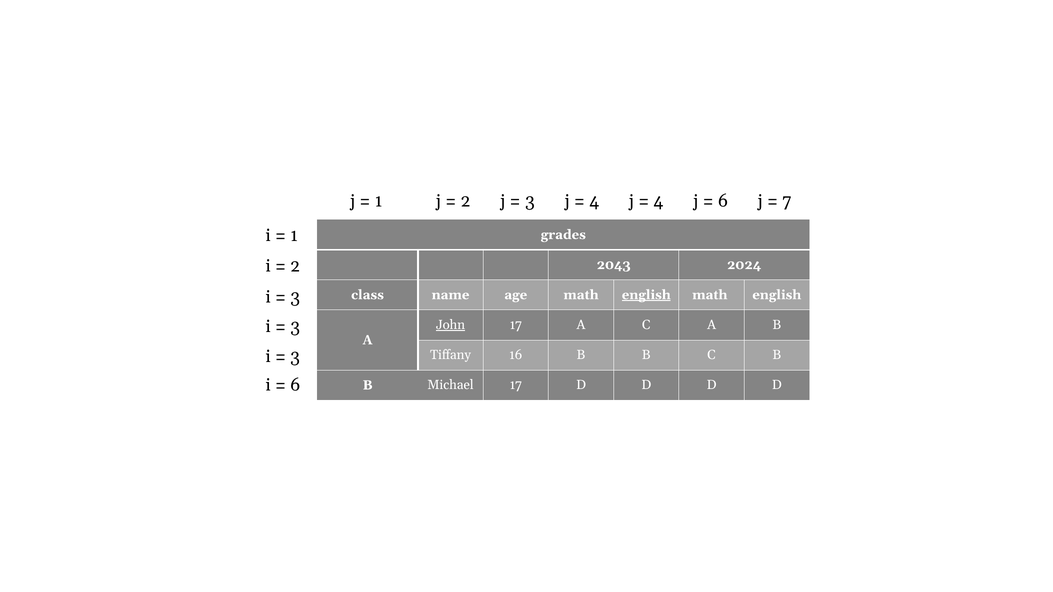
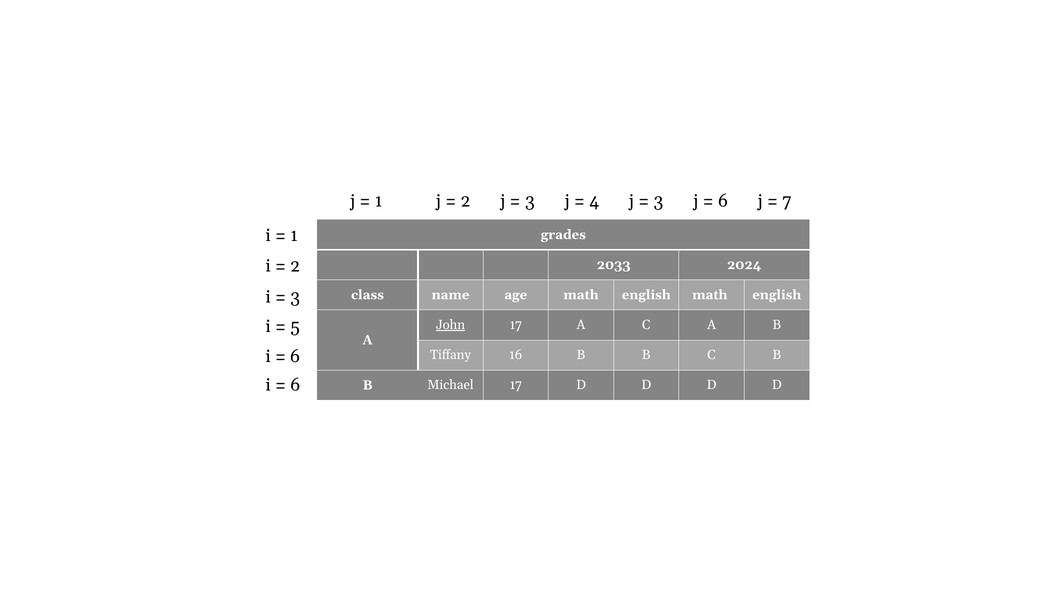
4 at (658, 201): 4 -> 3
2043: 2043 -> 2033
english at (646, 295) underline: present -> none
3 at (295, 326): 3 -> 5
3 at (295, 357): 3 -> 6
